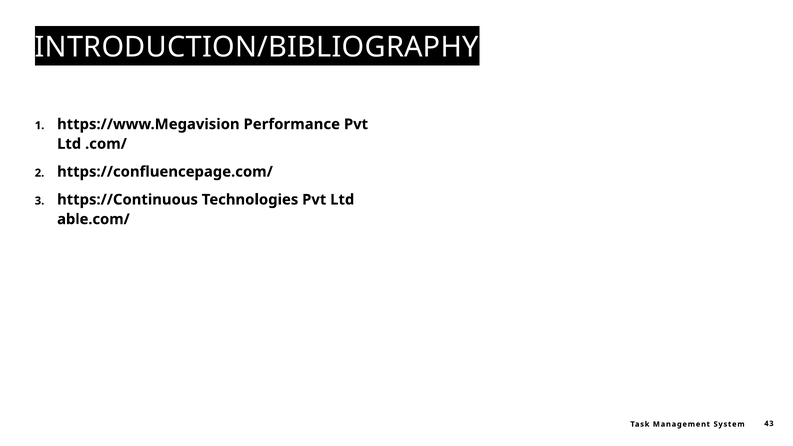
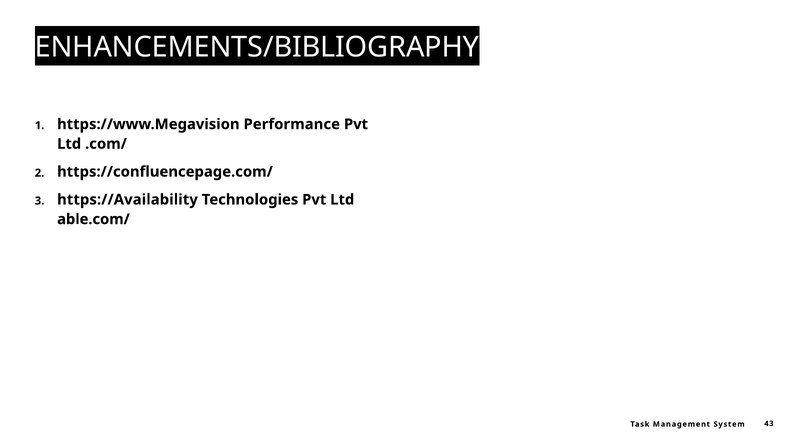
INTRODUCTION/BIBLIOGRAPHY: INTRODUCTION/BIBLIOGRAPHY -> ENHANCEMENTS/BIBLIOGRAPHY
https://Continuous: https://Continuous -> https://Availability
